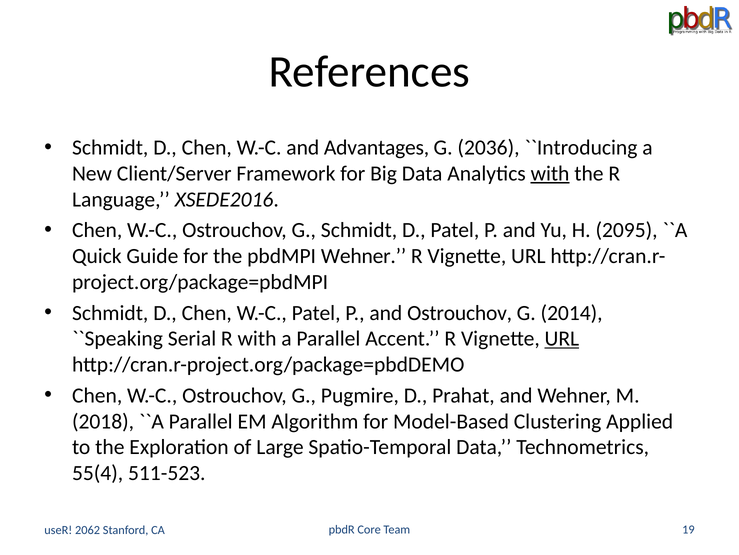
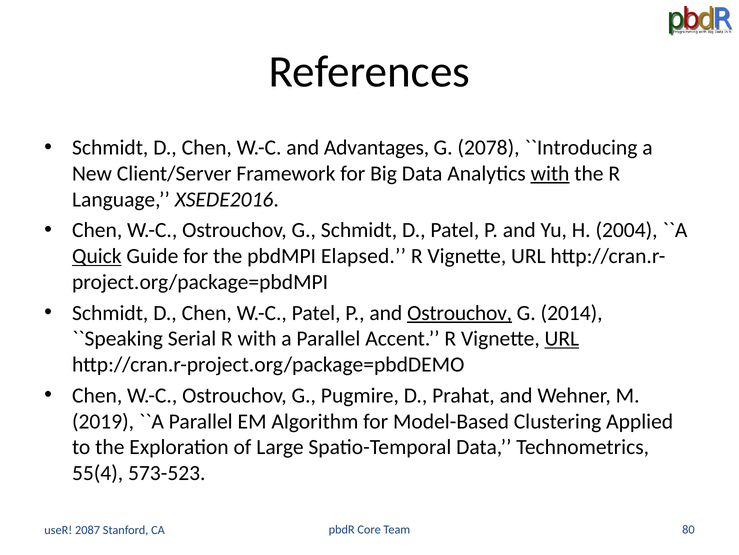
2036: 2036 -> 2078
2095: 2095 -> 2004
Quick underline: none -> present
pbdMPI Wehner: Wehner -> Elapsed
Ostrouchov at (460, 312) underline: none -> present
2018: 2018 -> 2019
511-523: 511-523 -> 573-523
19: 19 -> 80
2062: 2062 -> 2087
